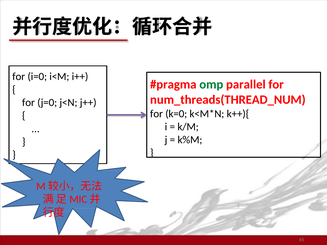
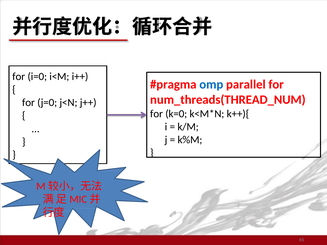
omp colour: green -> blue
